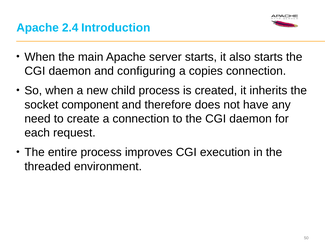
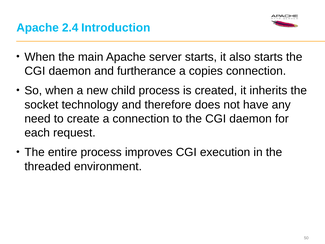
configuring: configuring -> furtherance
component: component -> technology
